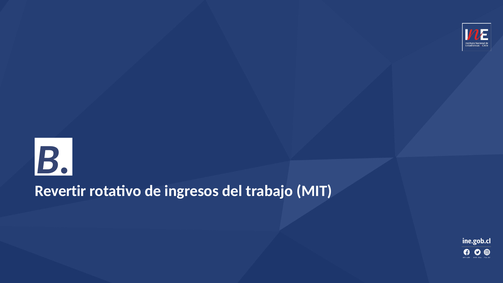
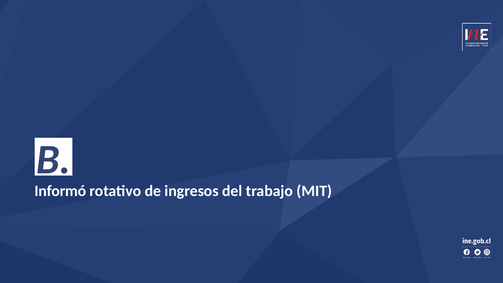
Revertir: Revertir -> Informó
